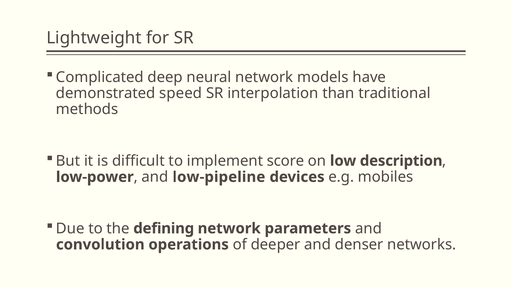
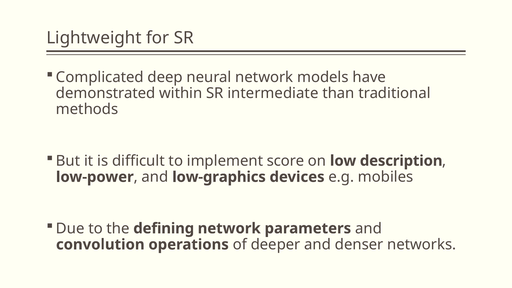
speed: speed -> within
interpolation: interpolation -> intermediate
low-pipeline: low-pipeline -> low-graphics
